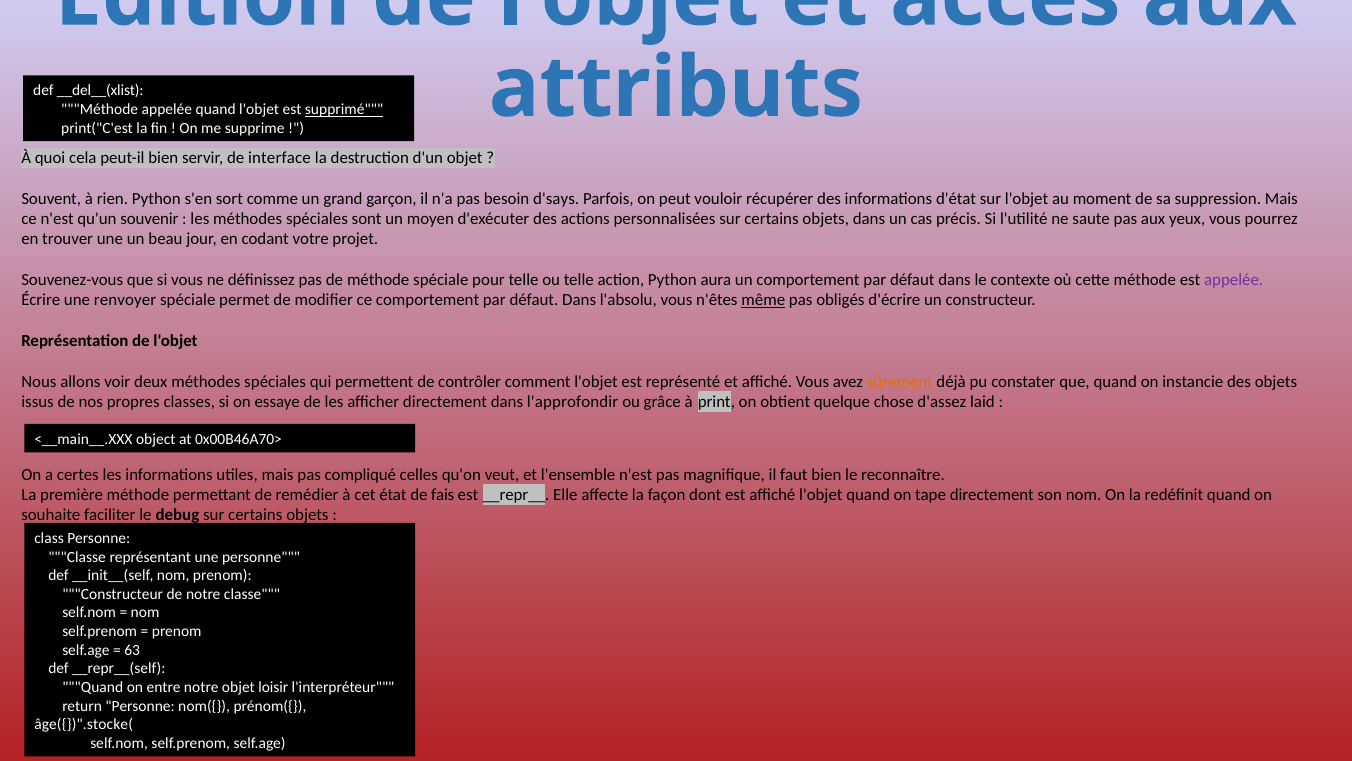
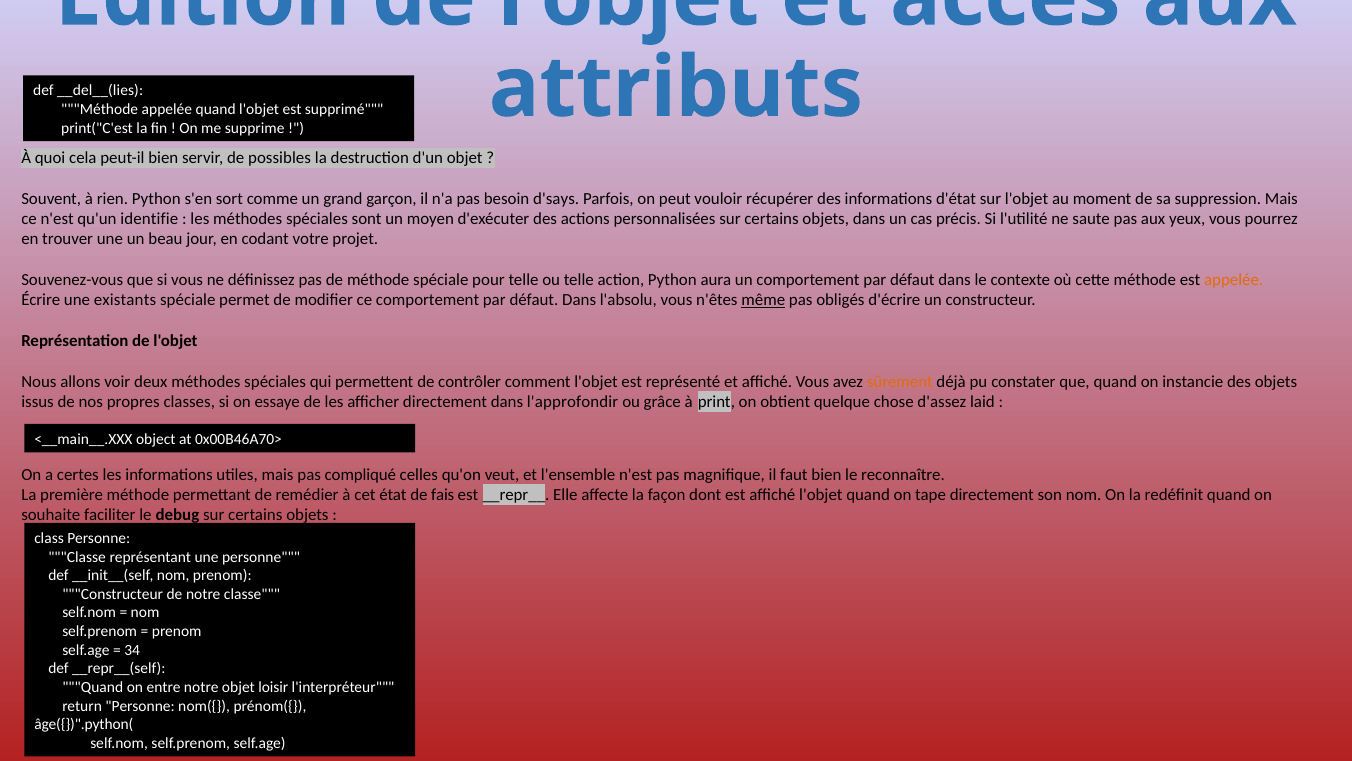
__del__(xlist: __del__(xlist -> __del__(lies
supprimé underline: present -> none
interface: interface -> possibles
souvenir: souvenir -> identifie
appelée at (1234, 280) colour: purple -> orange
renvoyer: renvoyer -> existants
63: 63 -> 34
âge({})".stocke(: âge({})".stocke( -> âge({})".python(
